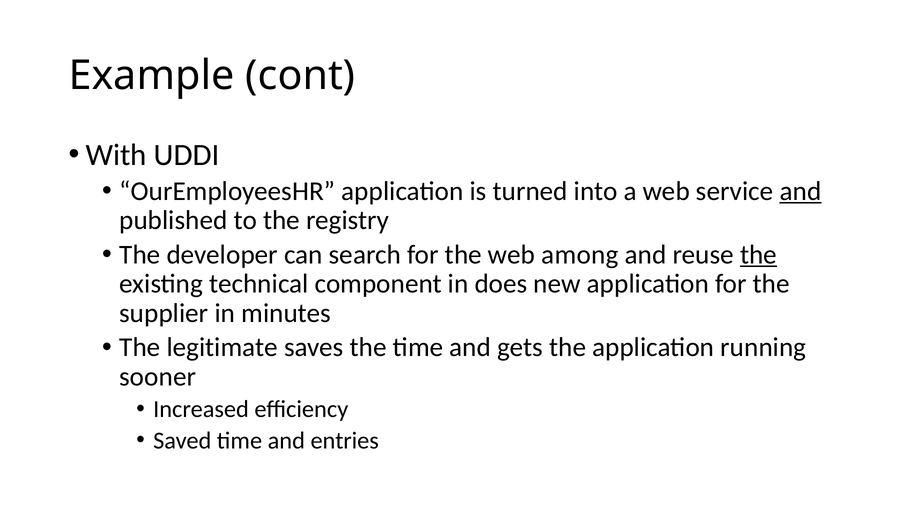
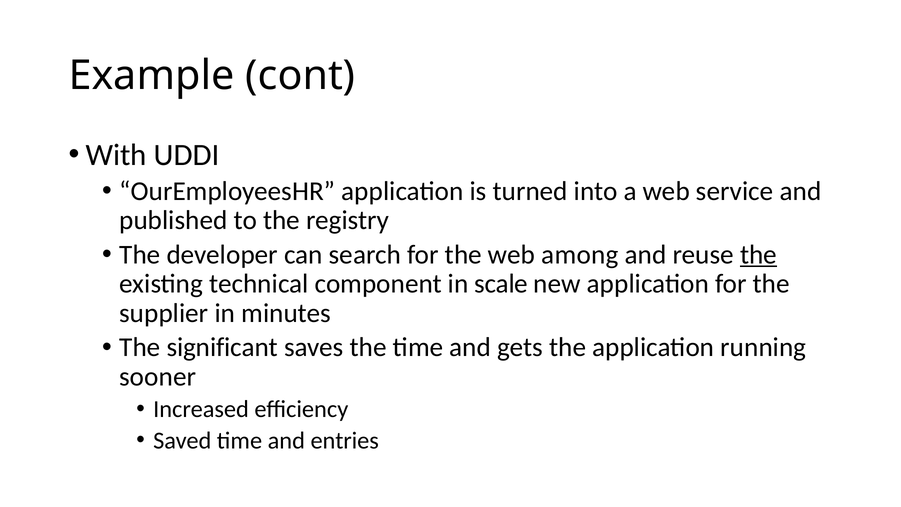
and at (800, 191) underline: present -> none
does: does -> scale
legitimate: legitimate -> significant
